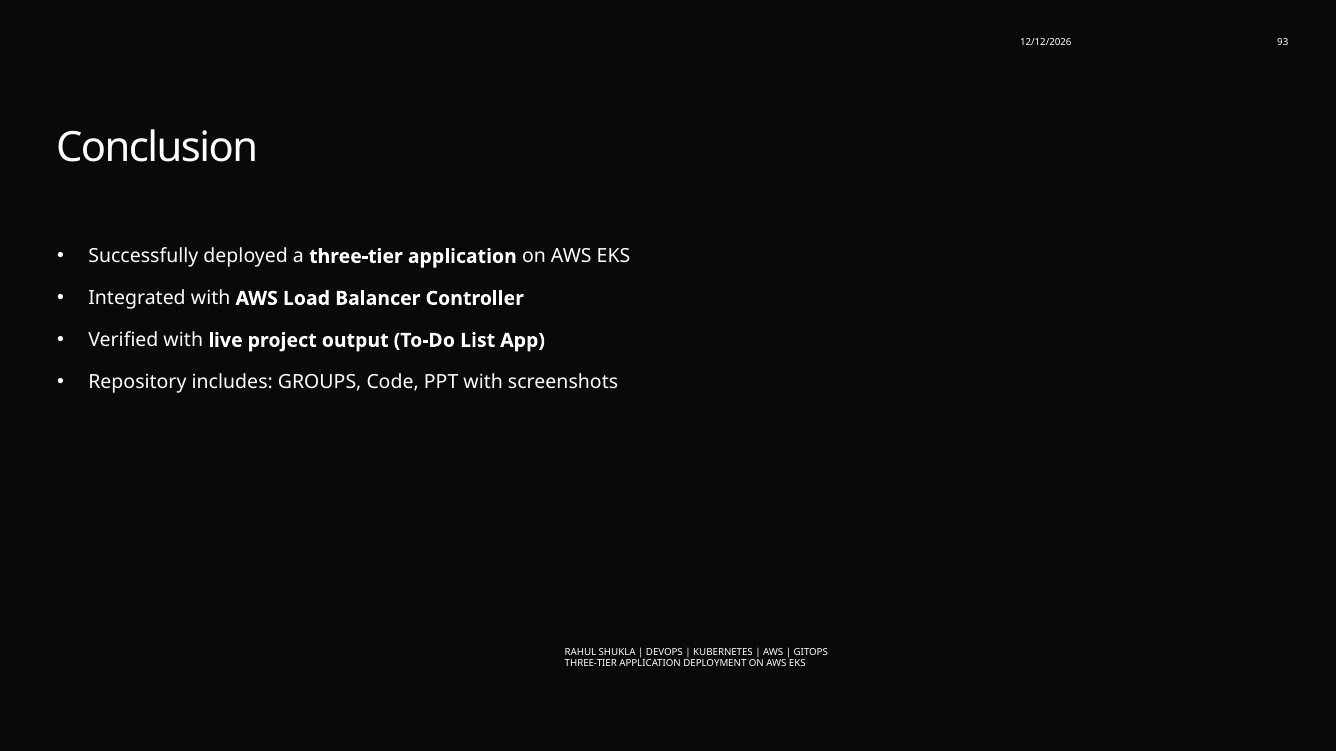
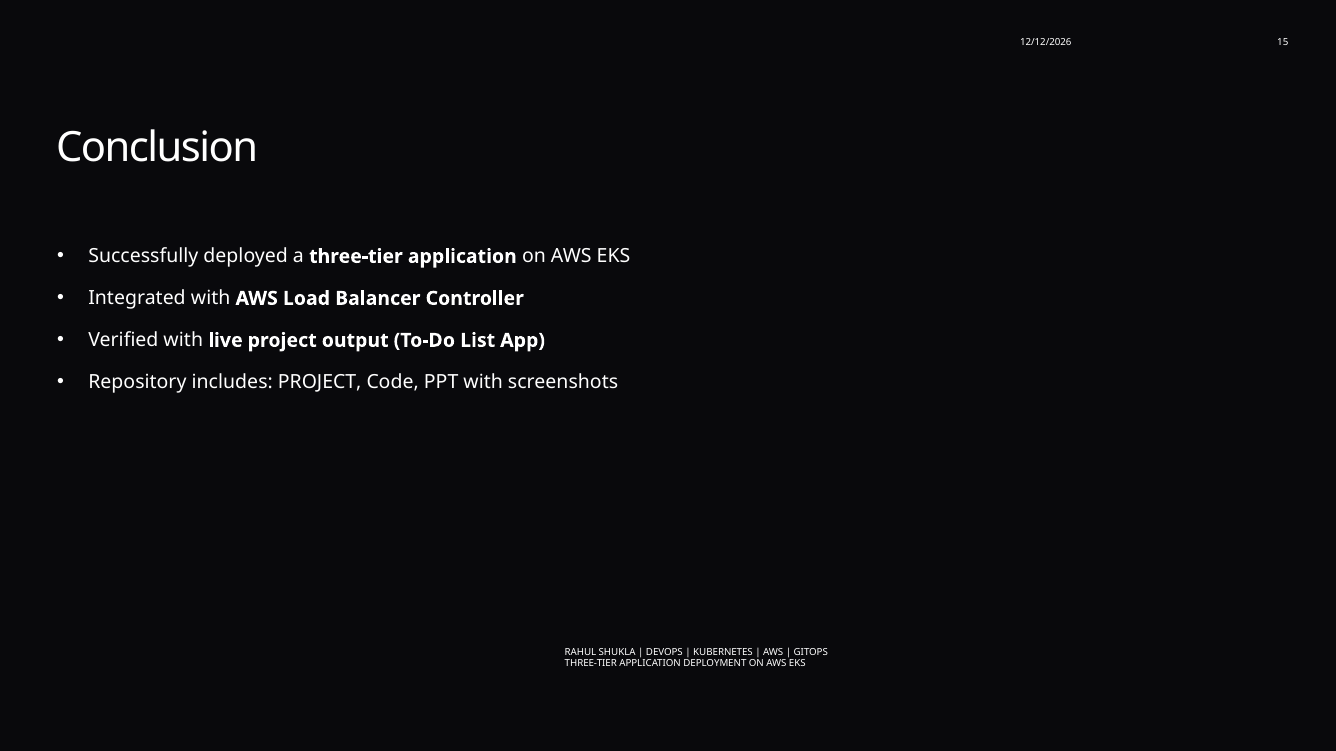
93: 93 -> 15
includes GROUPS: GROUPS -> PROJECT
